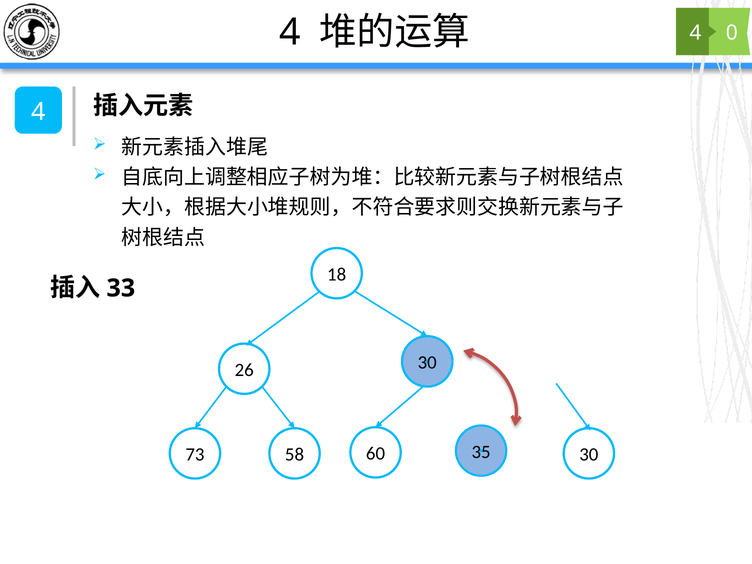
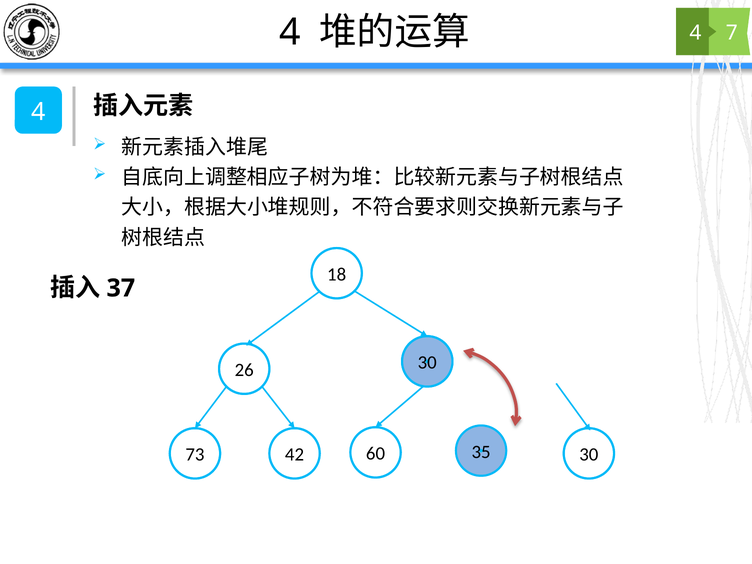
0: 0 -> 7
33: 33 -> 37
58: 58 -> 42
